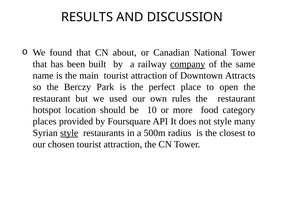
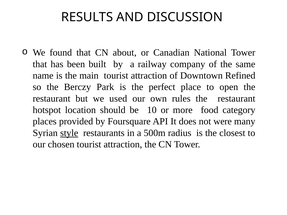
company underline: present -> none
Attracts: Attracts -> Refined
not style: style -> were
